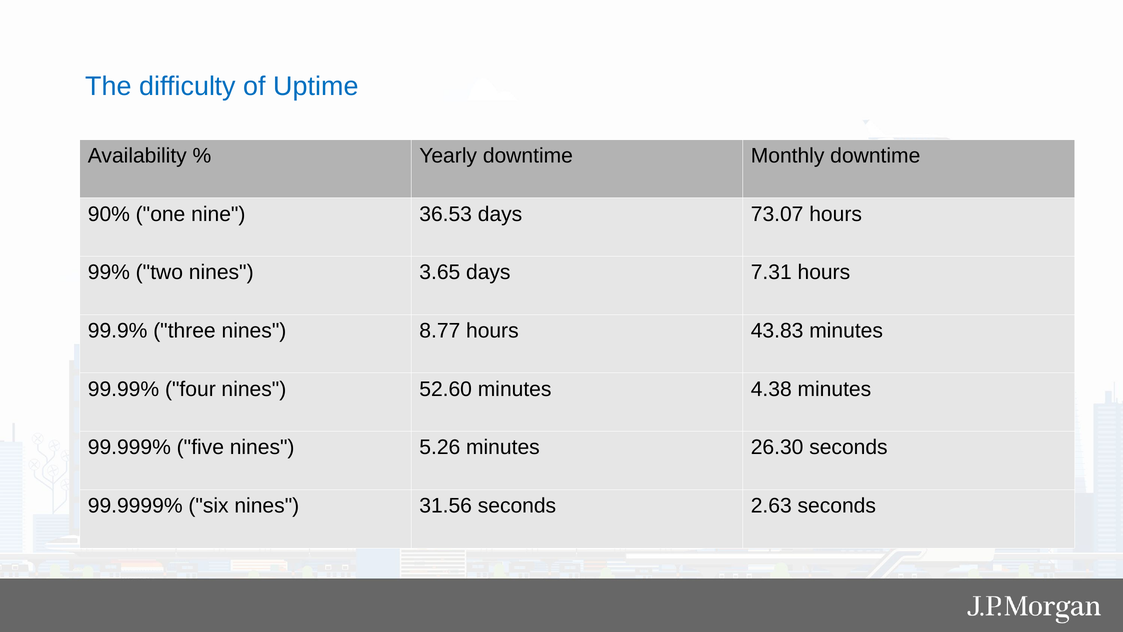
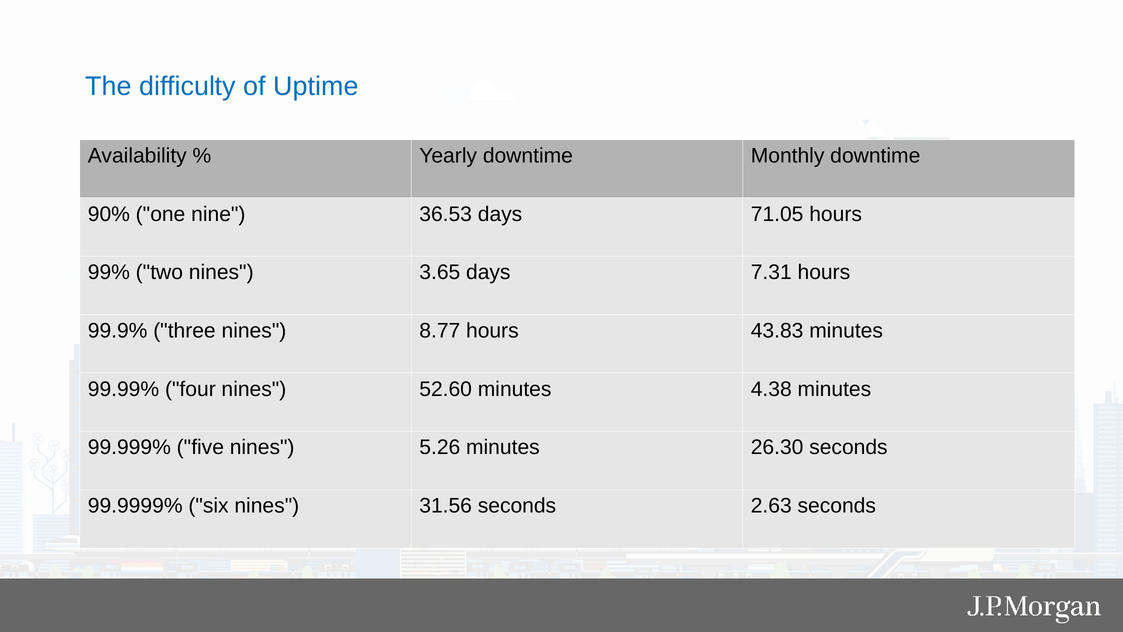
73.07: 73.07 -> 71.05
